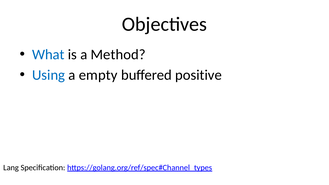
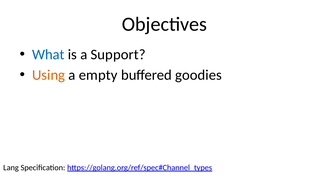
Method: Method -> Support
Using colour: blue -> orange
positive: positive -> goodies
